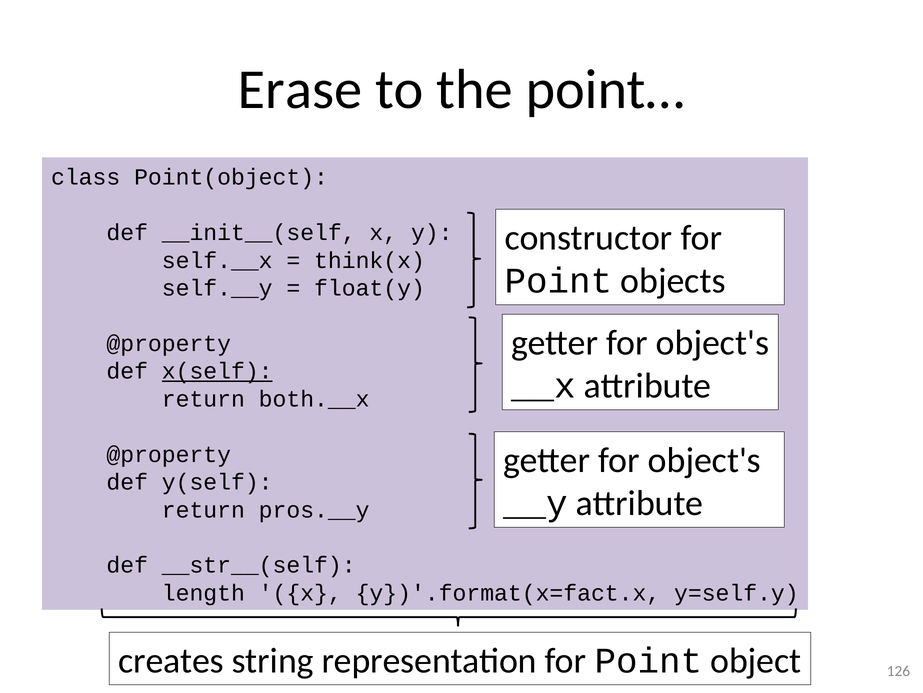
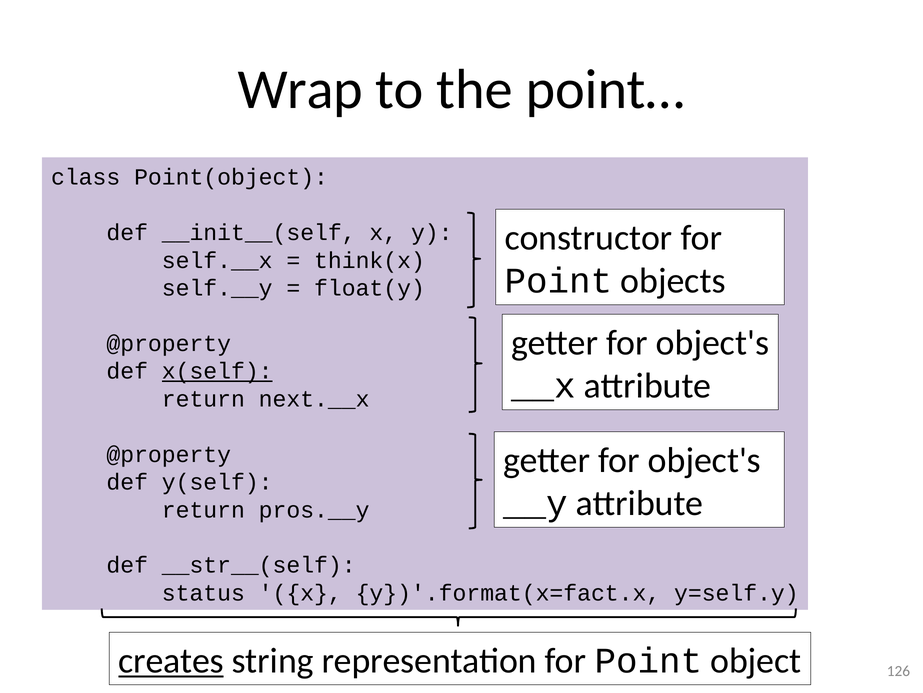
Erase: Erase -> Wrap
both.__x: both.__x -> next.__x
length: length -> status
creates underline: none -> present
